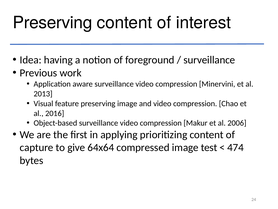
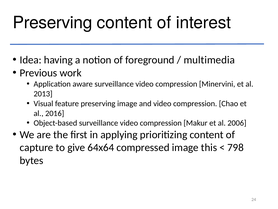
surveillance at (209, 60): surveillance -> multimedia
test: test -> this
474: 474 -> 798
